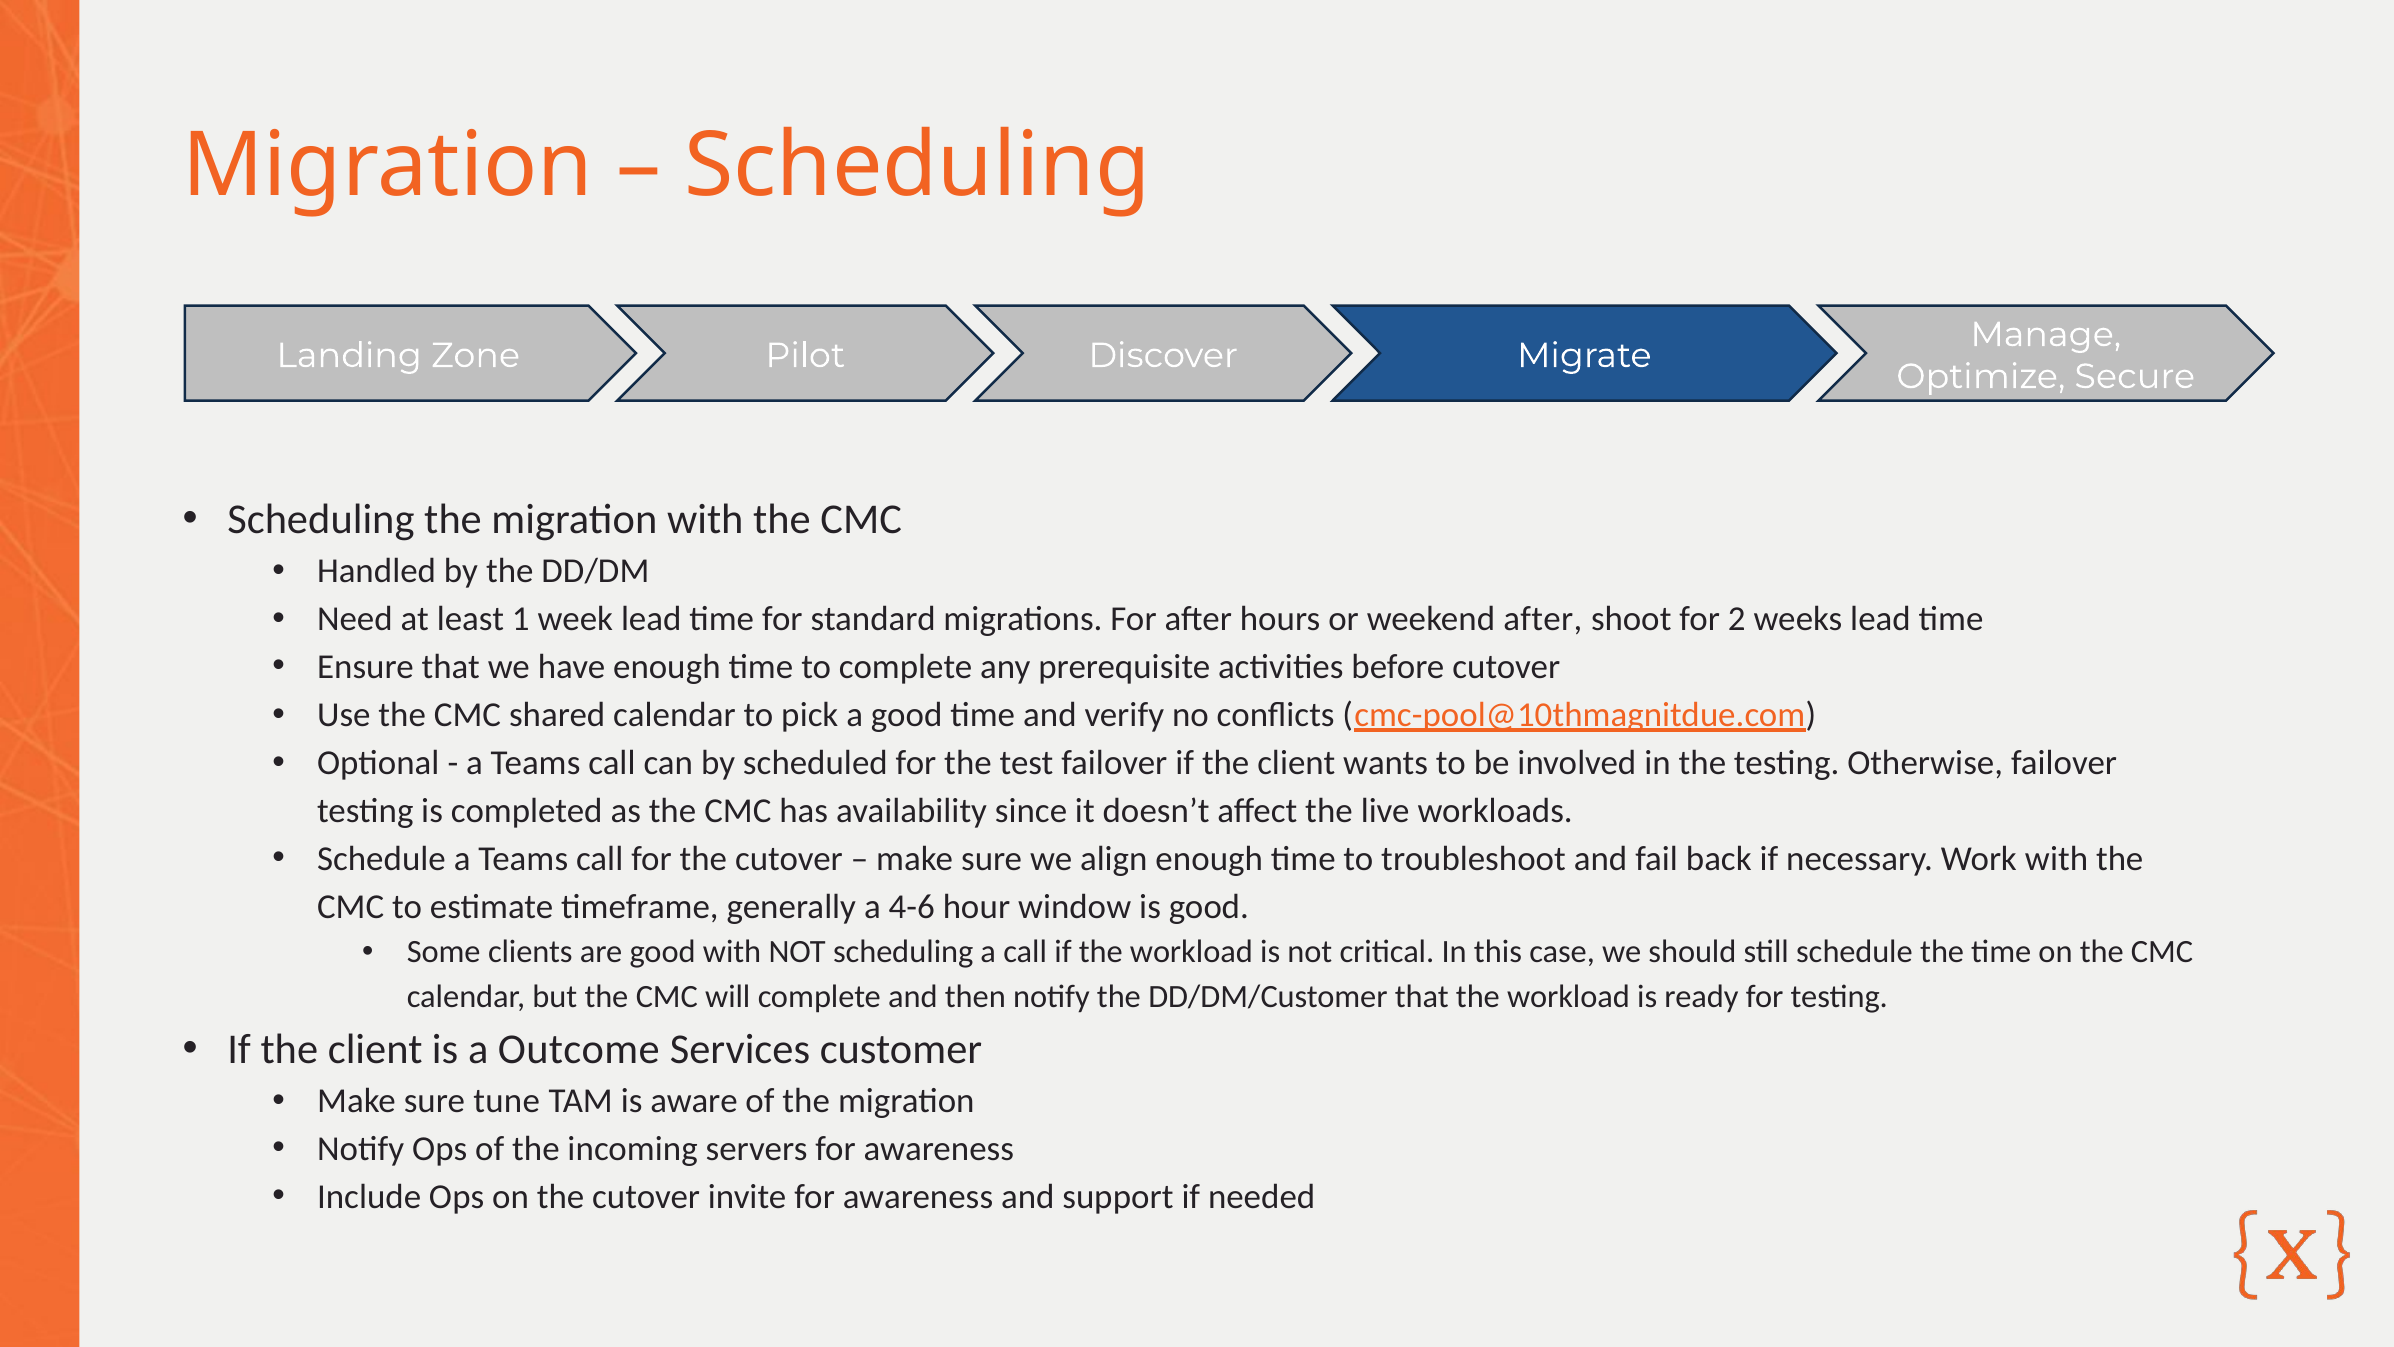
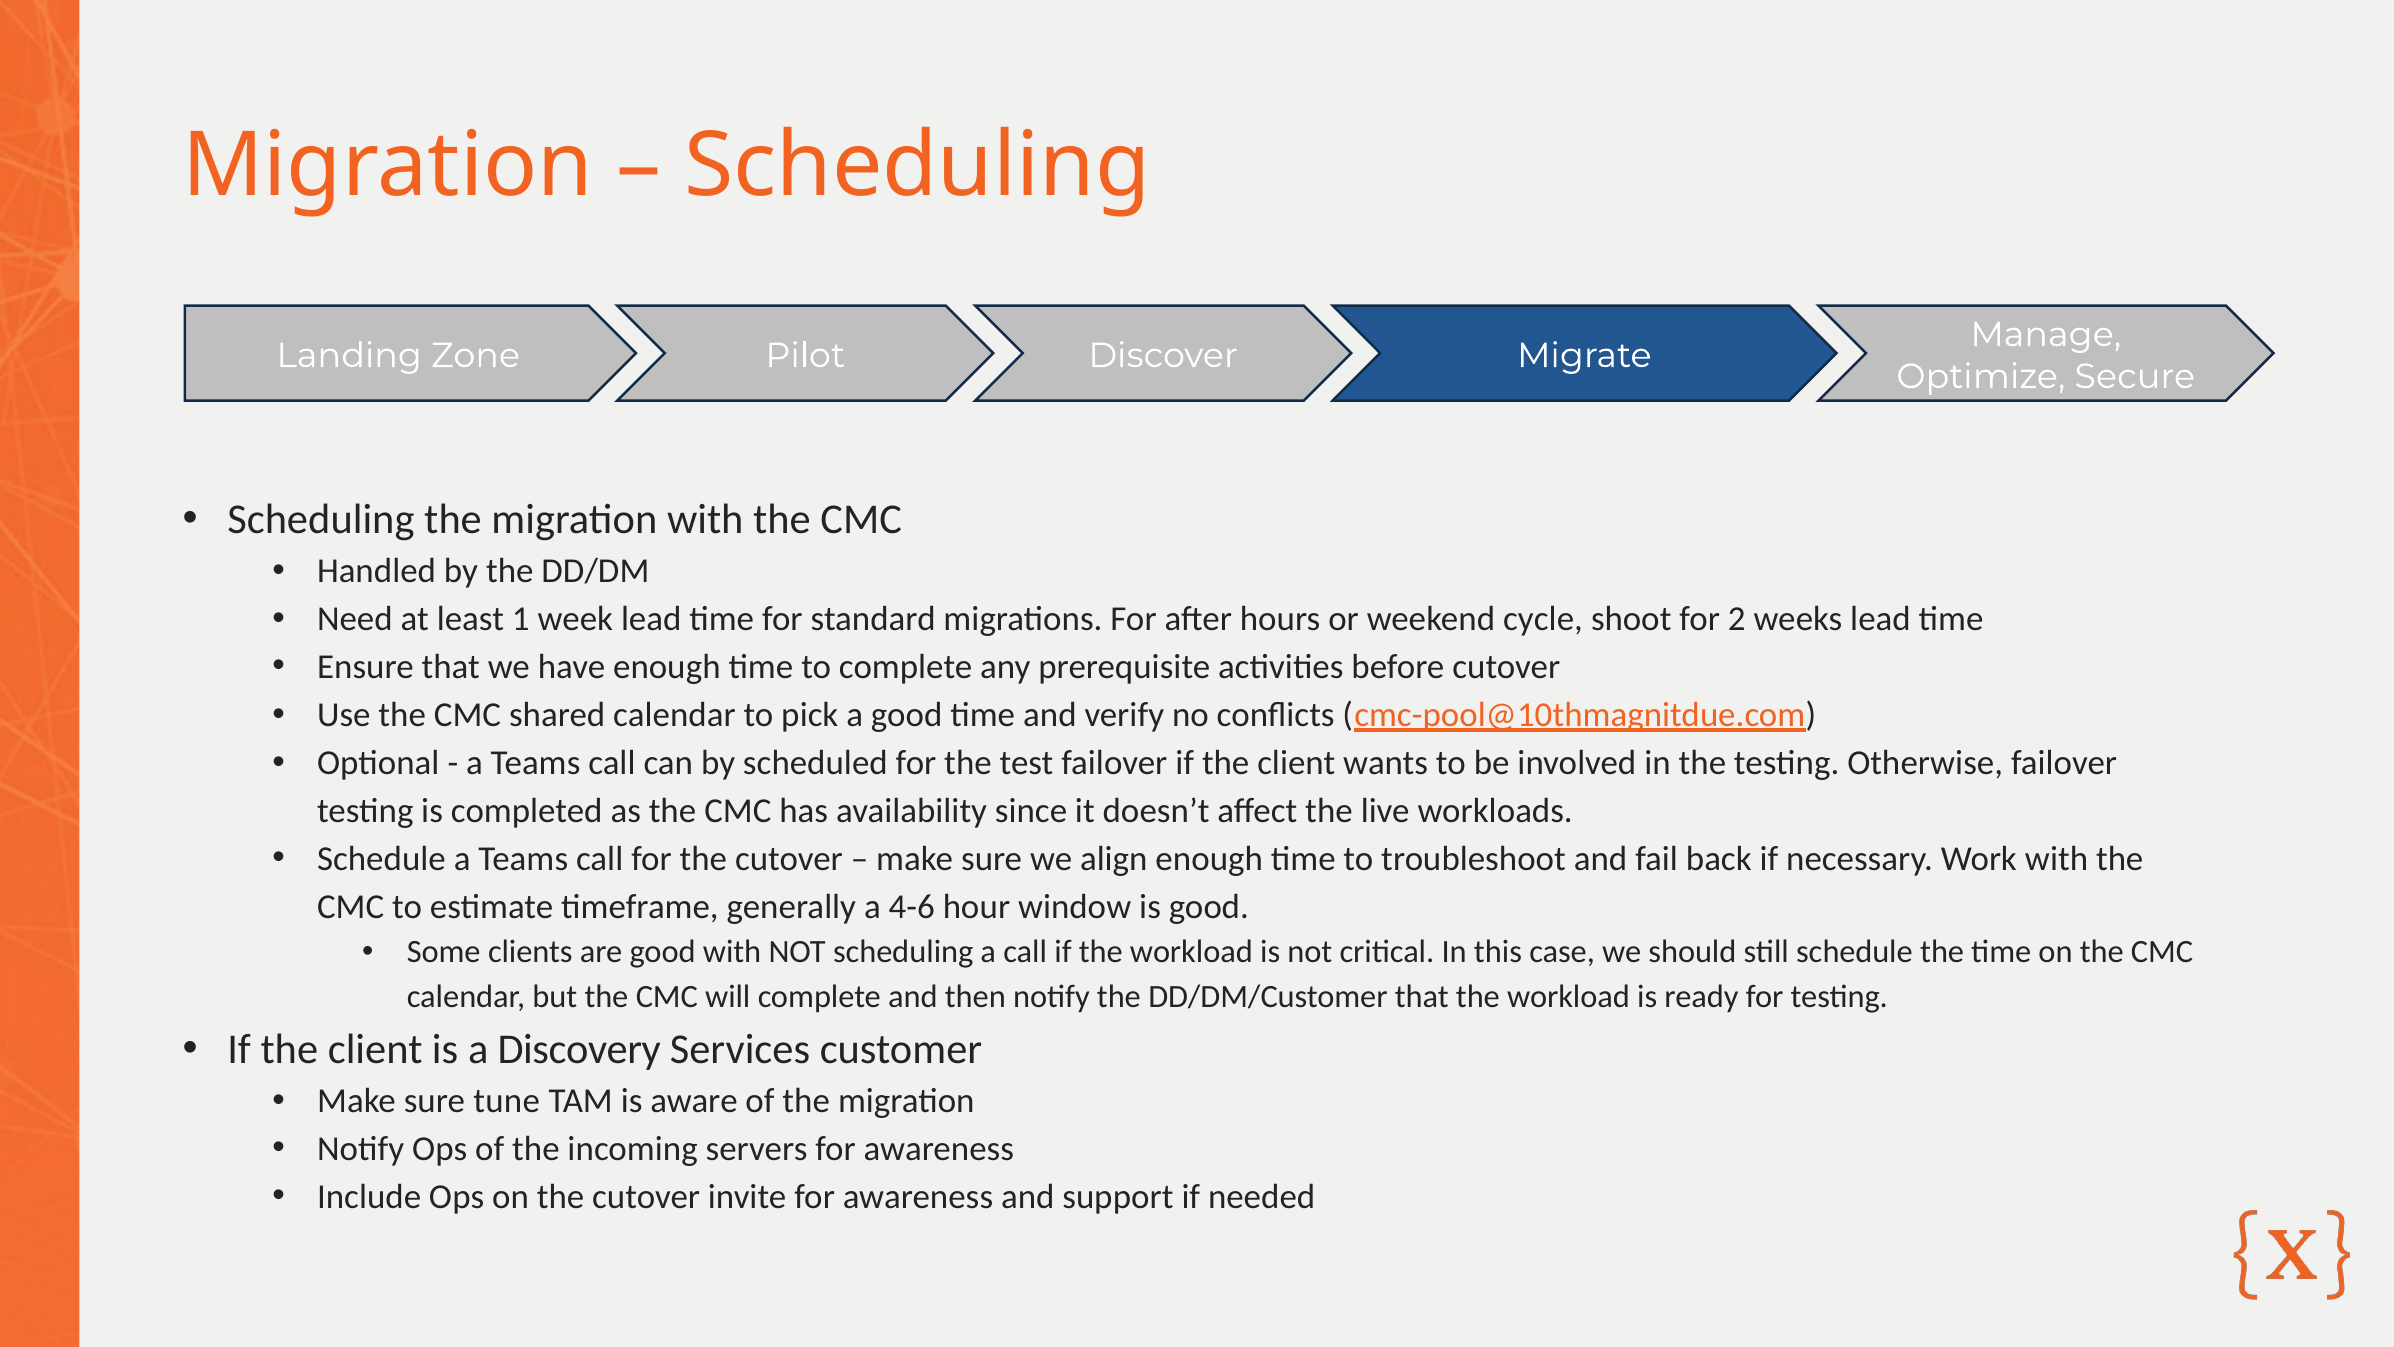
weekend after: after -> cycle
Outcome: Outcome -> Discovery
